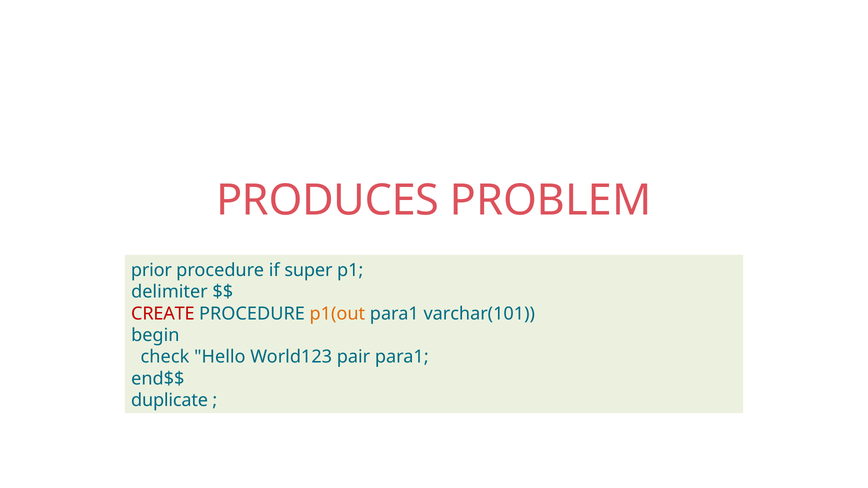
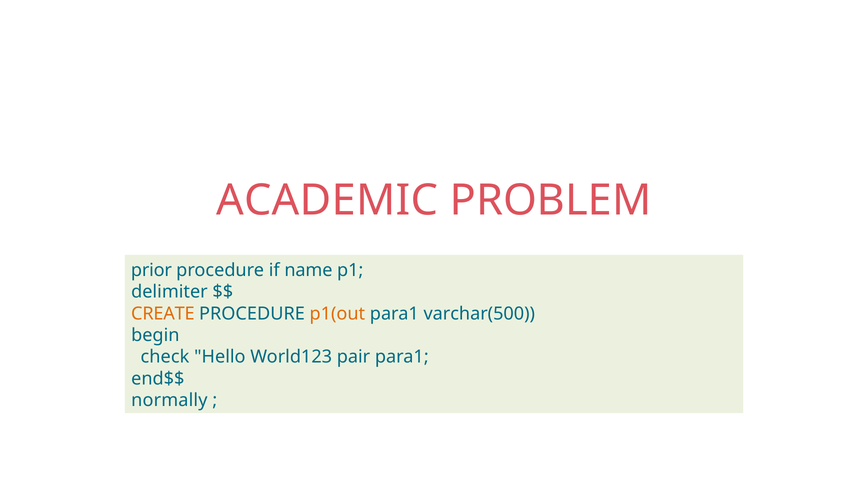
PRODUCES: PRODUCES -> ACADEMIC
super: super -> name
CREATE colour: red -> orange
varchar(101: varchar(101 -> varchar(500
duplicate: duplicate -> normally
